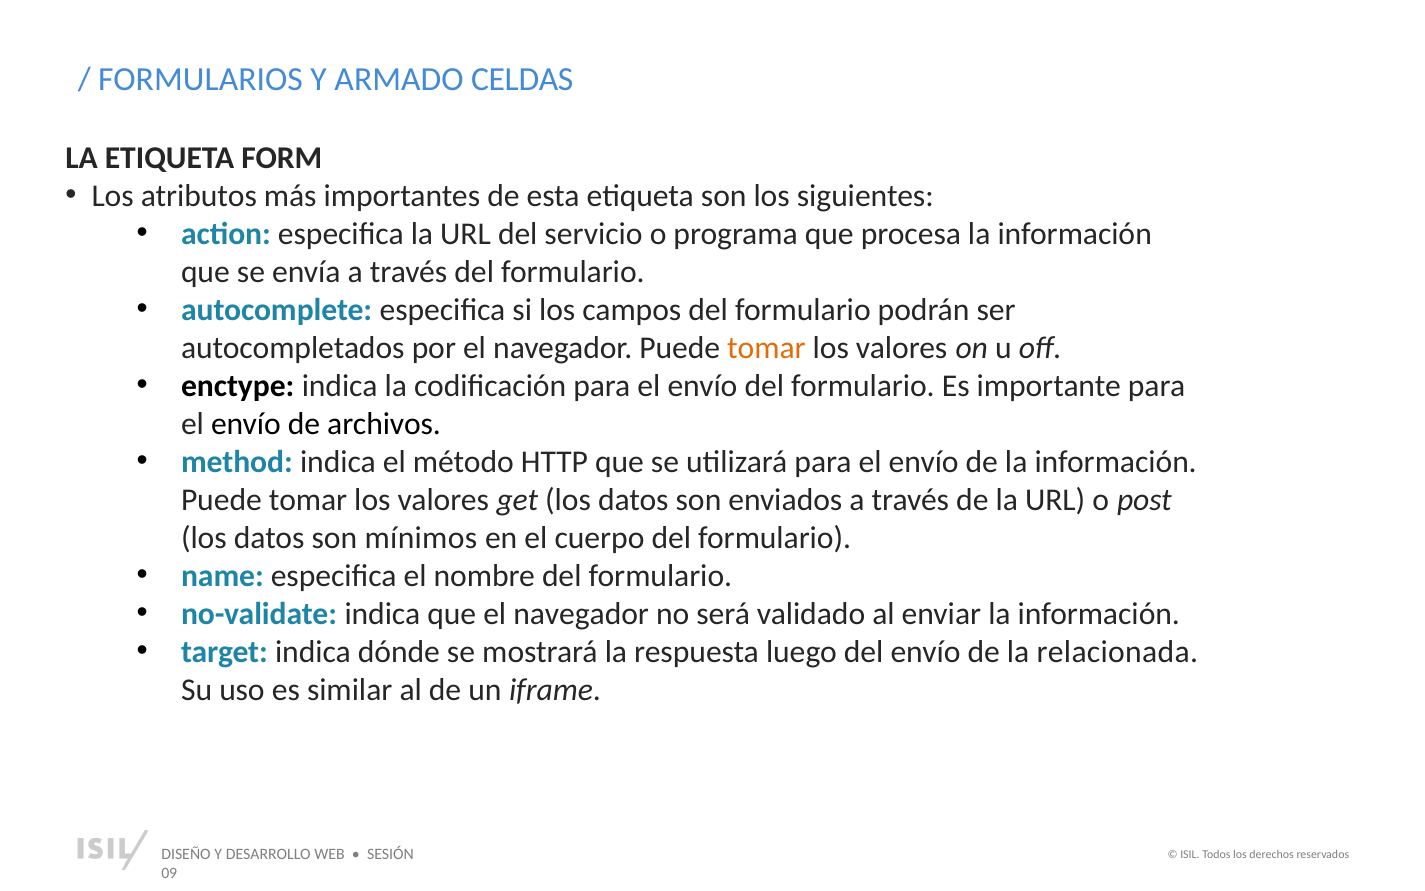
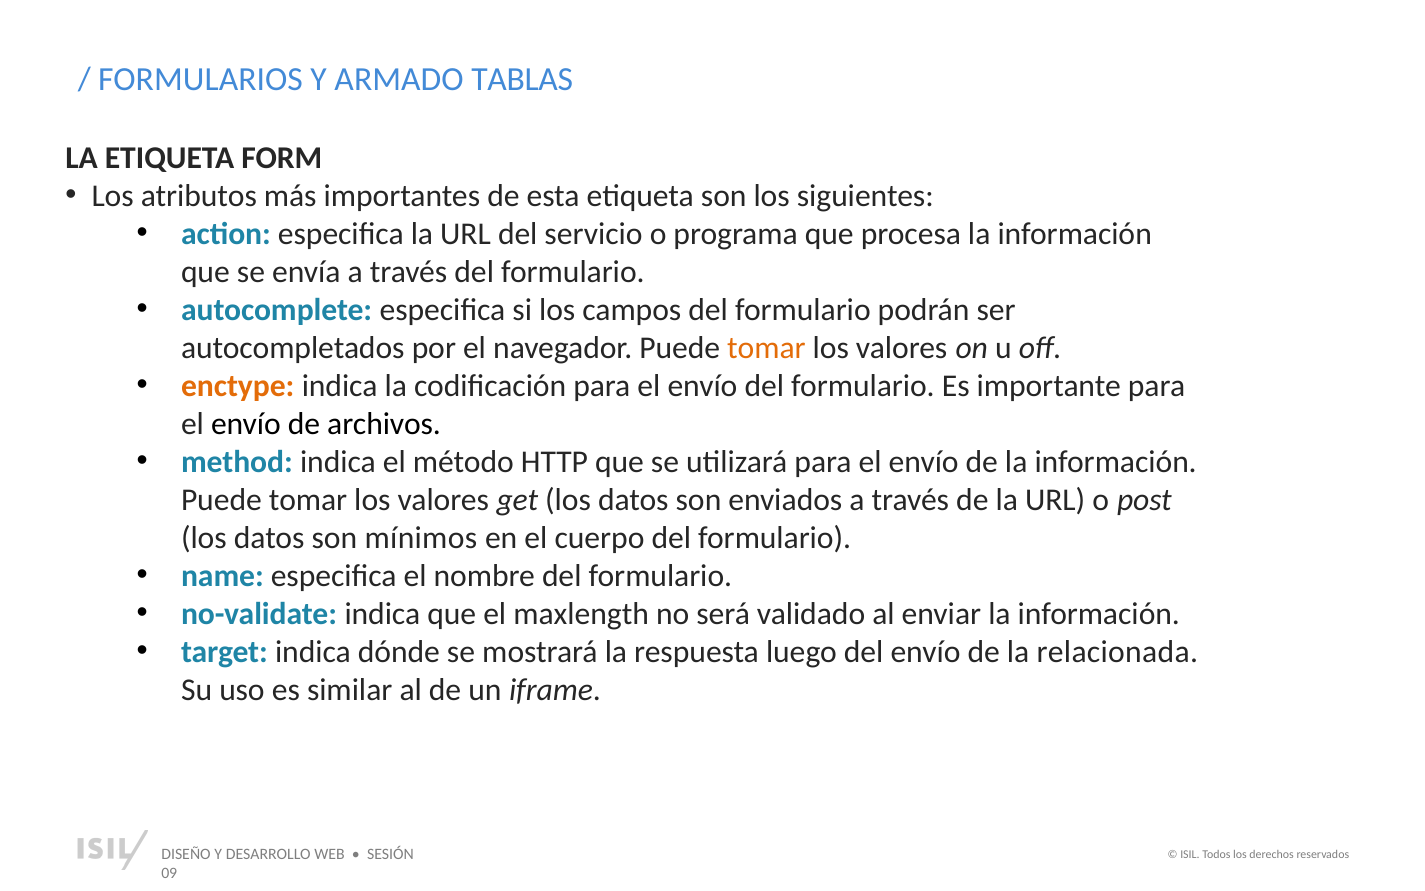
CELDAS: CELDAS -> TABLAS
enctype colour: black -> orange
que el navegador: navegador -> maxlength
